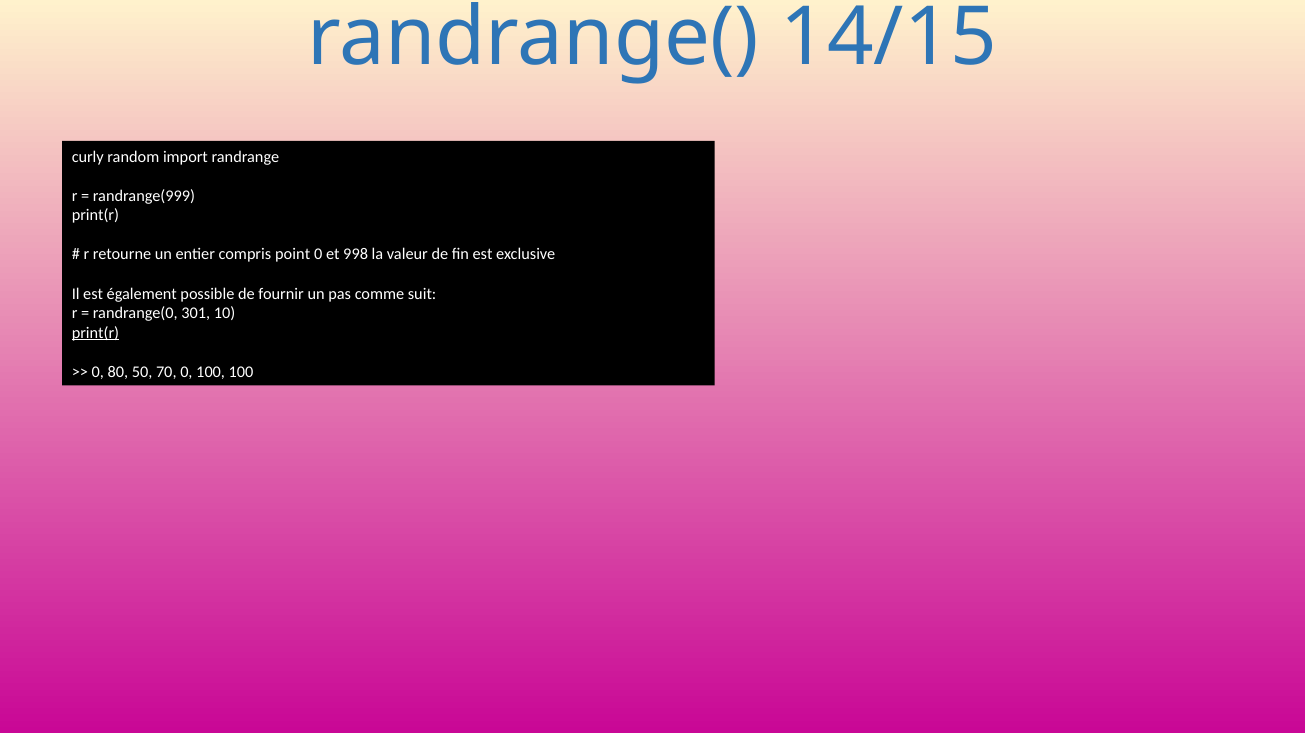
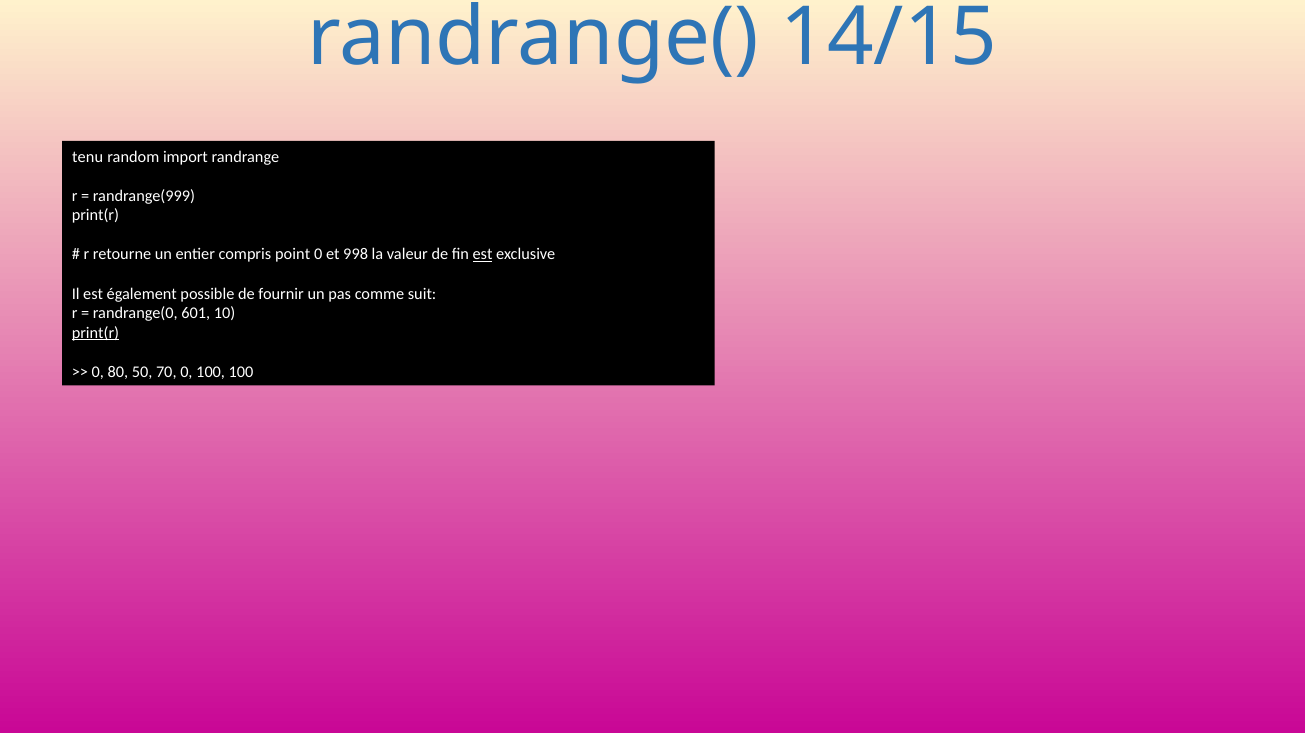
curly: curly -> tenu
est at (483, 255) underline: none -> present
301: 301 -> 601
